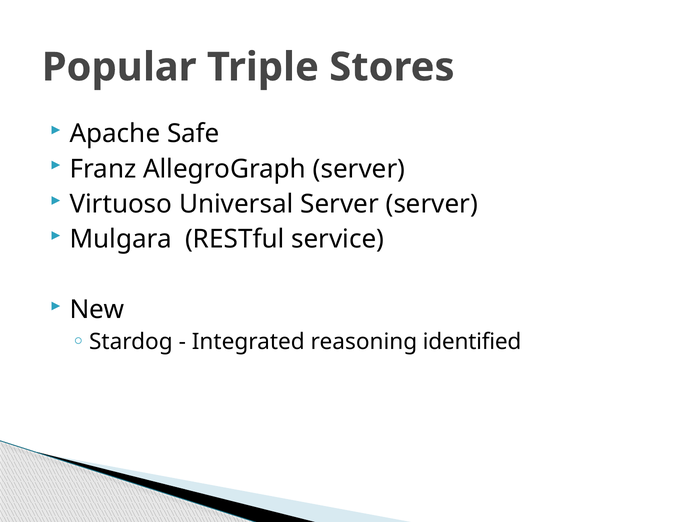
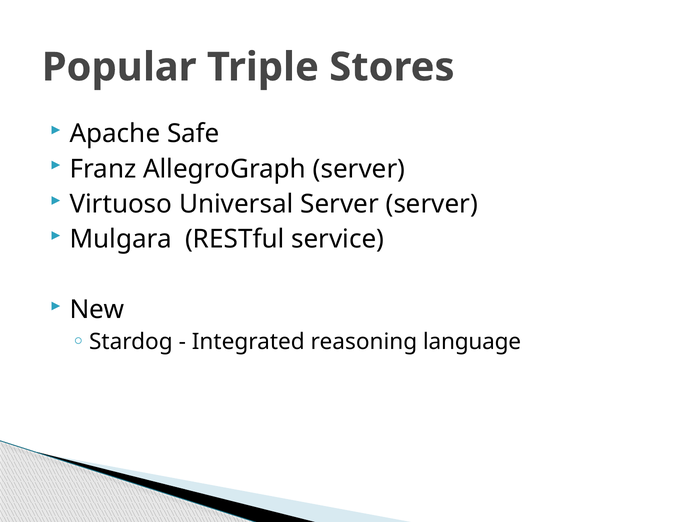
identified: identified -> language
